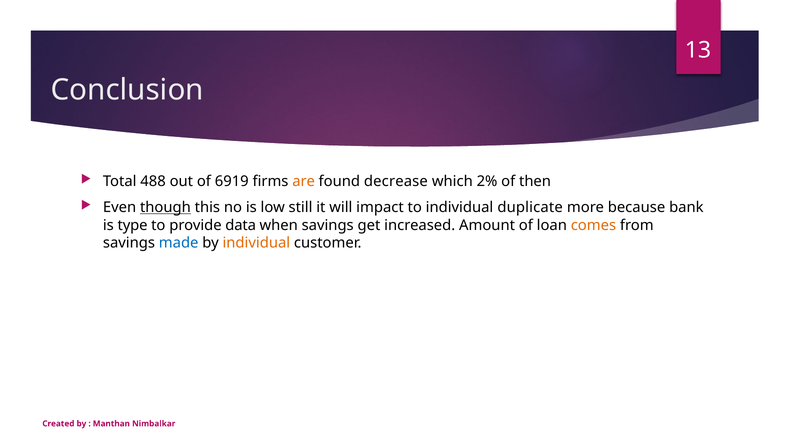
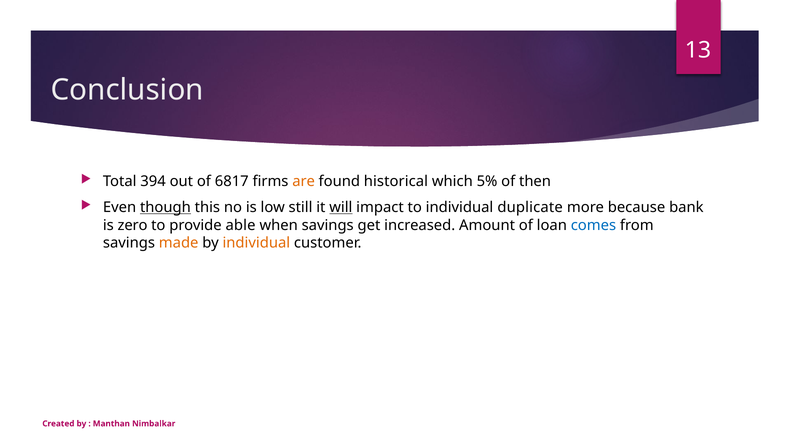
488: 488 -> 394
6919: 6919 -> 6817
decrease: decrease -> historical
2%: 2% -> 5%
will underline: none -> present
type: type -> zero
data: data -> able
comes colour: orange -> blue
made colour: blue -> orange
